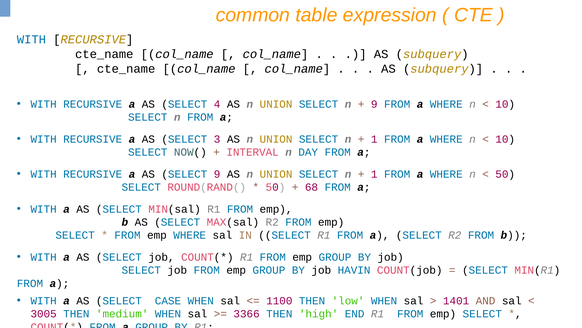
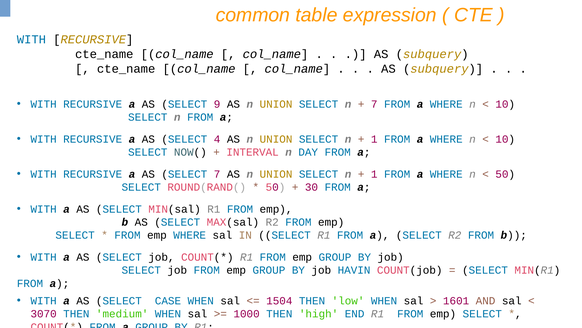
4: 4 -> 9
9 at (374, 104): 9 -> 7
3: 3 -> 4
SELECT 9: 9 -> 7
68: 68 -> 30
1100: 1100 -> 1504
1401: 1401 -> 1601
3005: 3005 -> 3070
3366: 3366 -> 1000
